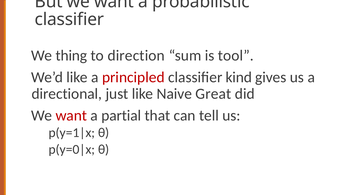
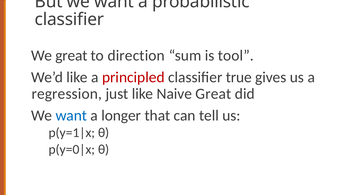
We thing: thing -> great
kind: kind -> true
directional: directional -> regression
want at (71, 116) colour: red -> blue
partial: partial -> longer
